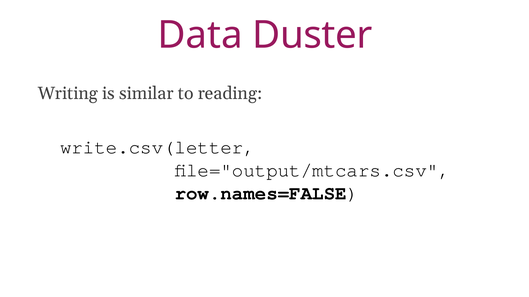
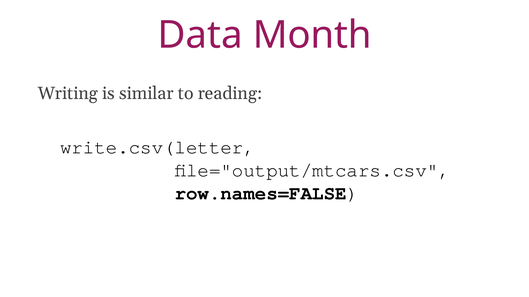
Duster: Duster -> Month
